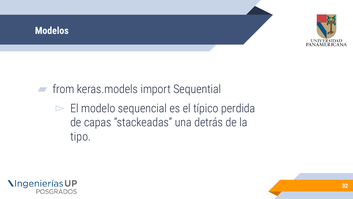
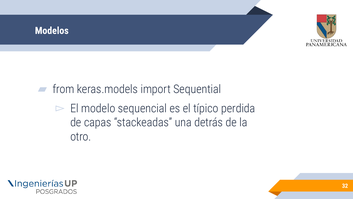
tipo: tipo -> otro
